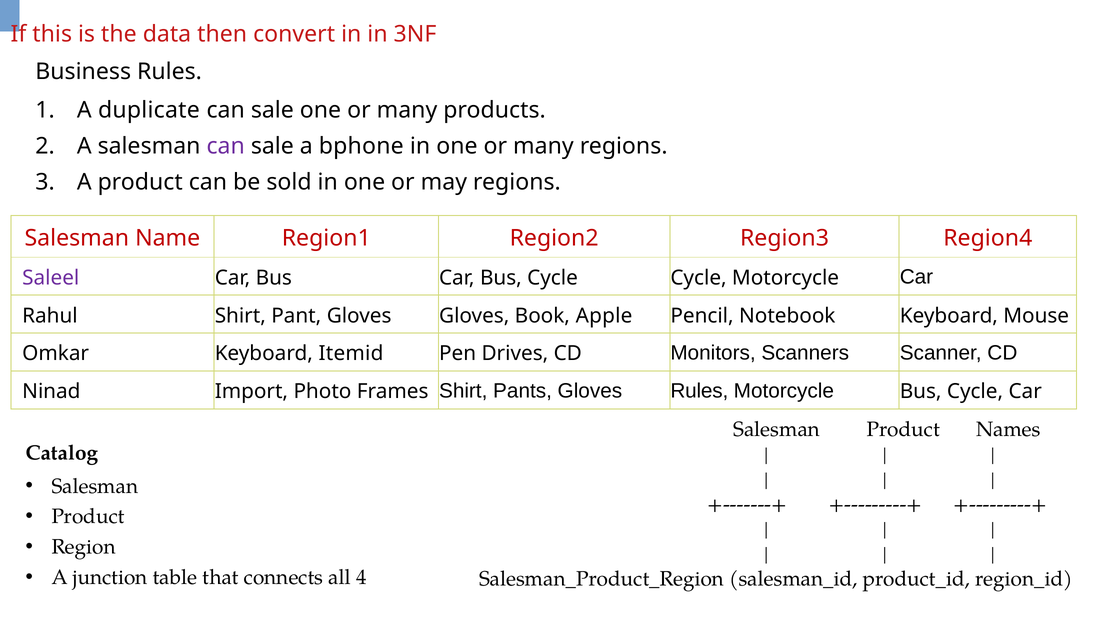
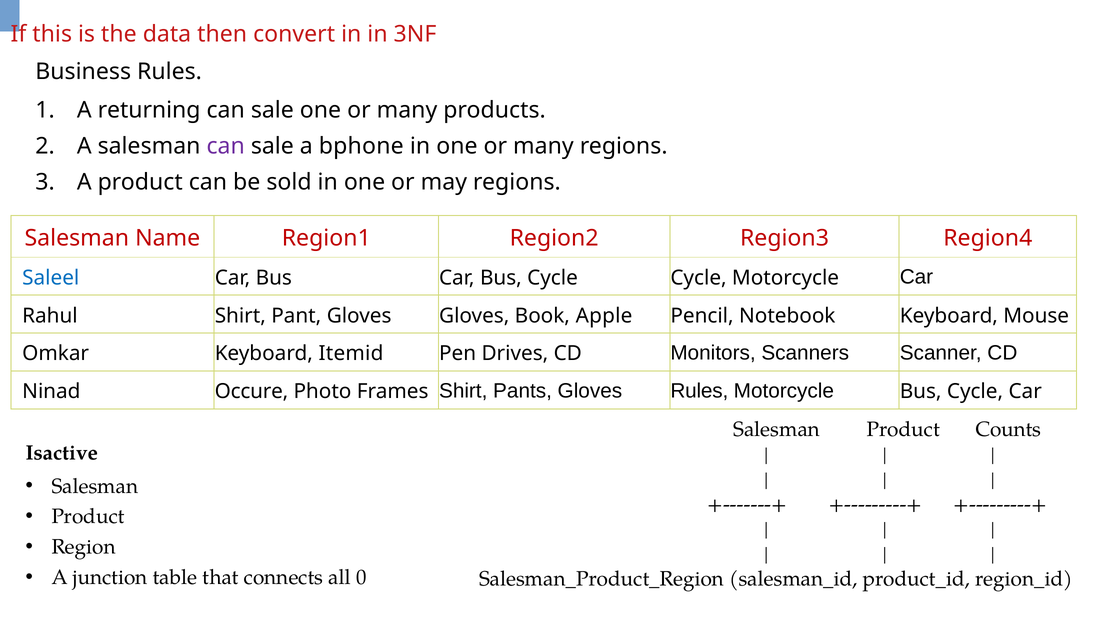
duplicate: duplicate -> returning
Saleel colour: purple -> blue
Import: Import -> Occure
Names: Names -> Counts
Catalog: Catalog -> Isactive
4: 4 -> 0
